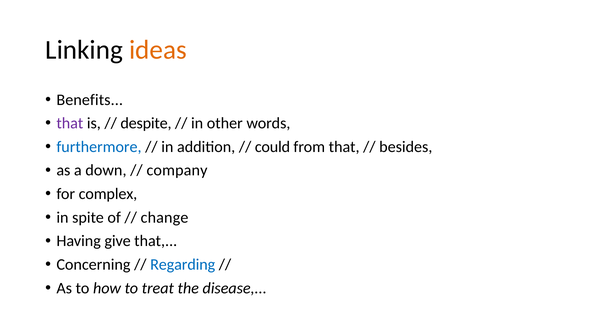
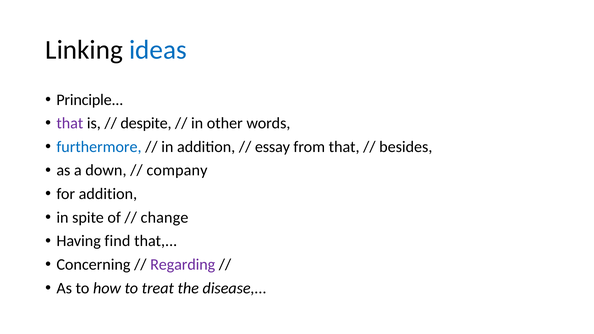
ideas colour: orange -> blue
Benefits: Benefits -> Principle
could: could -> essay
for complex: complex -> addition
give: give -> find
Regarding colour: blue -> purple
